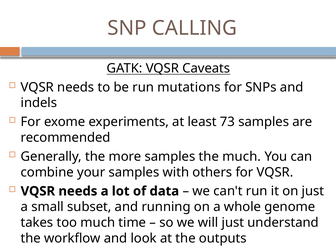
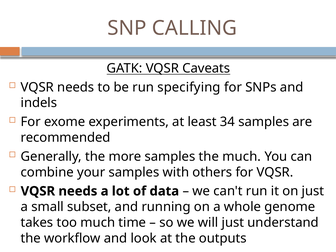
mutations: mutations -> specifying
73: 73 -> 34
